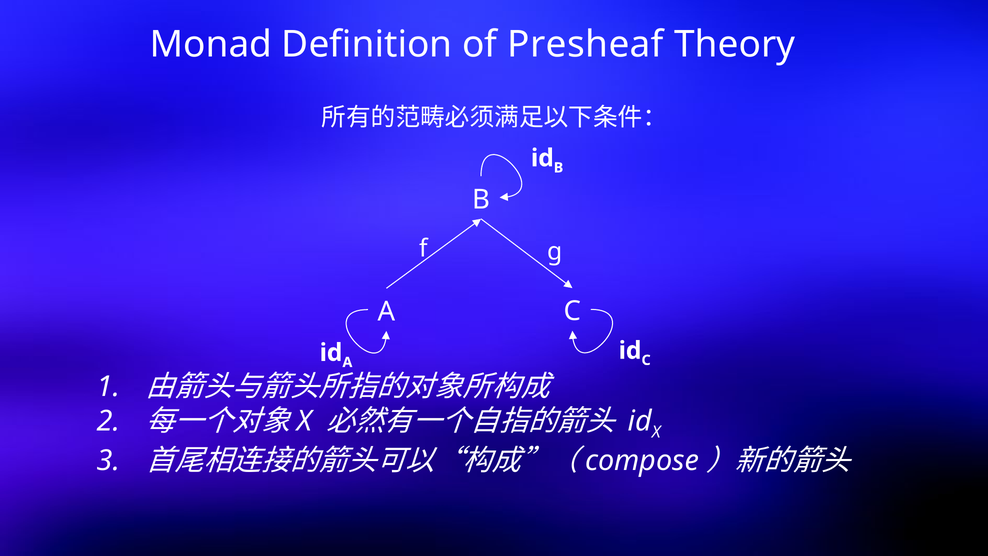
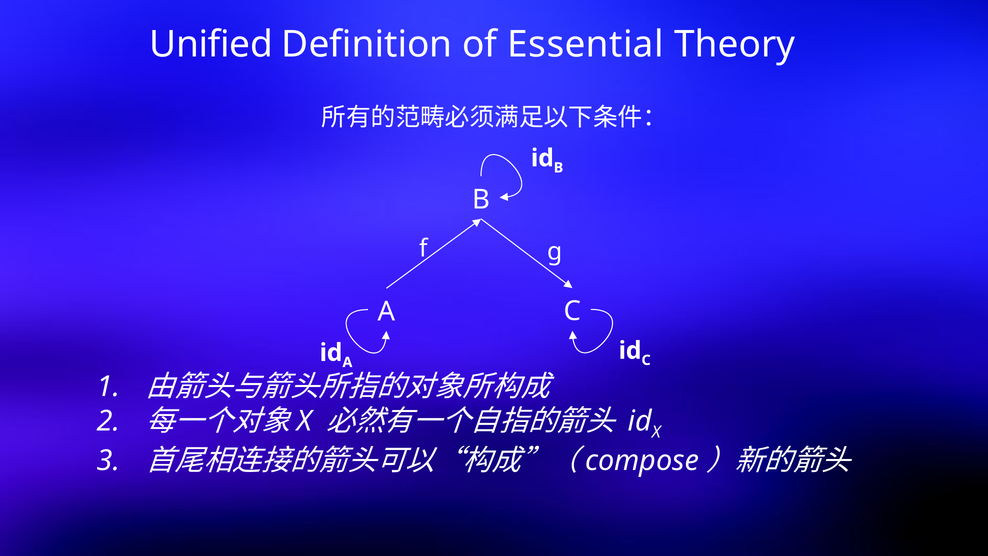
Monad: Monad -> Unified
Presheaf: Presheaf -> Essential
